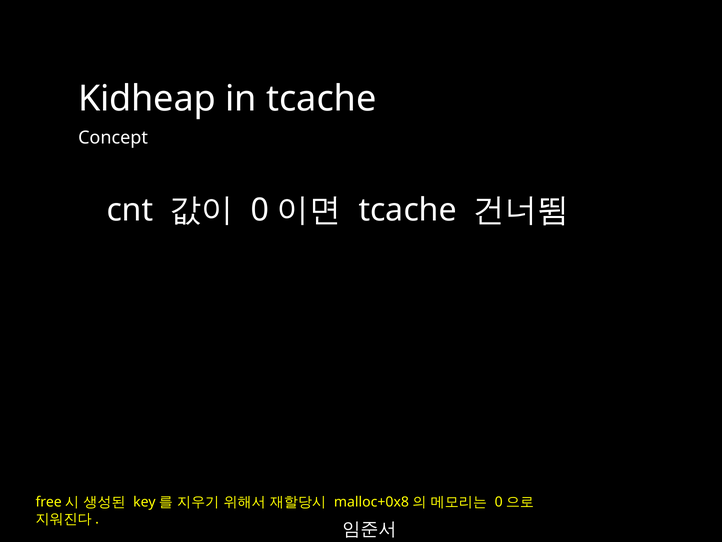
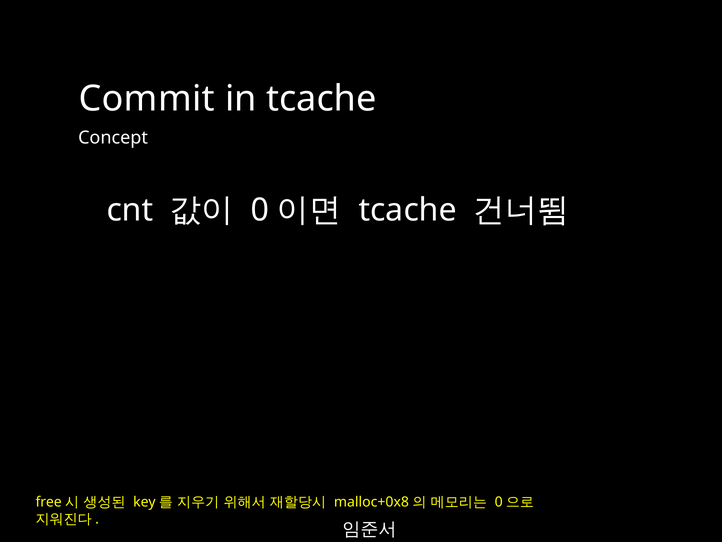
Kidheap: Kidheap -> Commit
